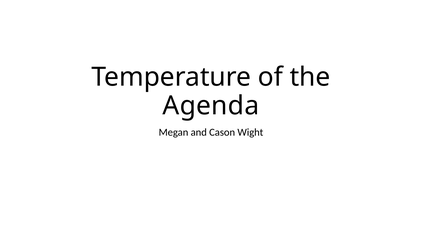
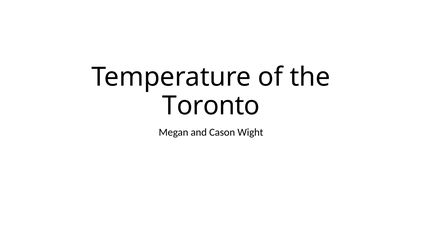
Agenda: Agenda -> Toronto
